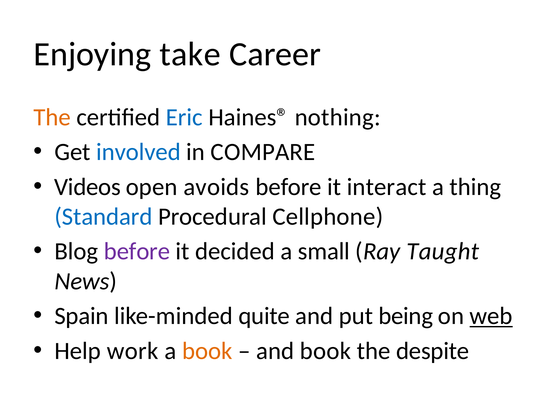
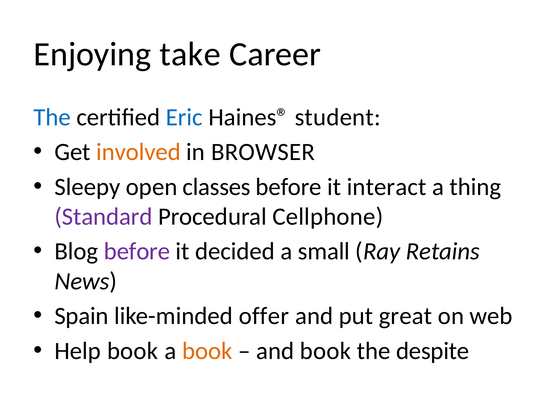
The at (52, 117) colour: orange -> blue
nothing: nothing -> student
involved colour: blue -> orange
COMPARE: COMPARE -> BROWSER
Videos: Videos -> Sleepy
avoids: avoids -> classes
Standard colour: blue -> purple
Taught: Taught -> Retains
quite: quite -> offer
being: being -> great
web underline: present -> none
Help work: work -> book
